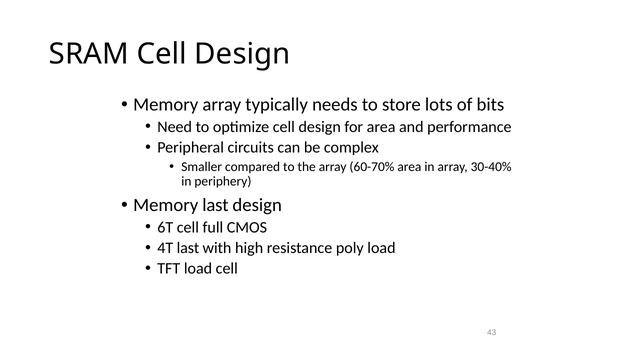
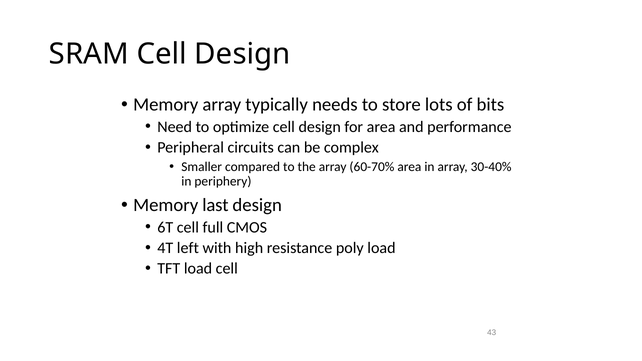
4T last: last -> left
